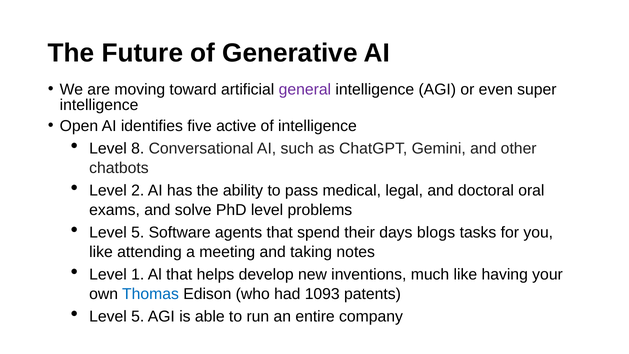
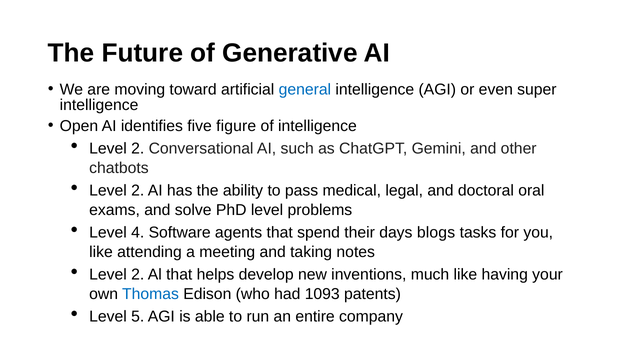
general colour: purple -> blue
active: active -> figure
8 at (138, 148): 8 -> 2
5 at (138, 232): 5 -> 4
1 at (138, 274): 1 -> 2
